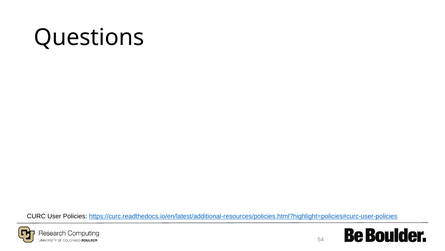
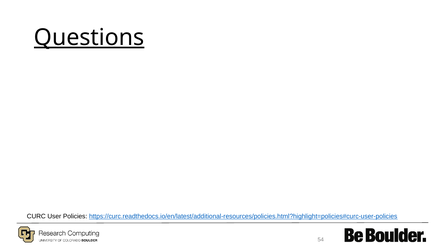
Questions underline: none -> present
